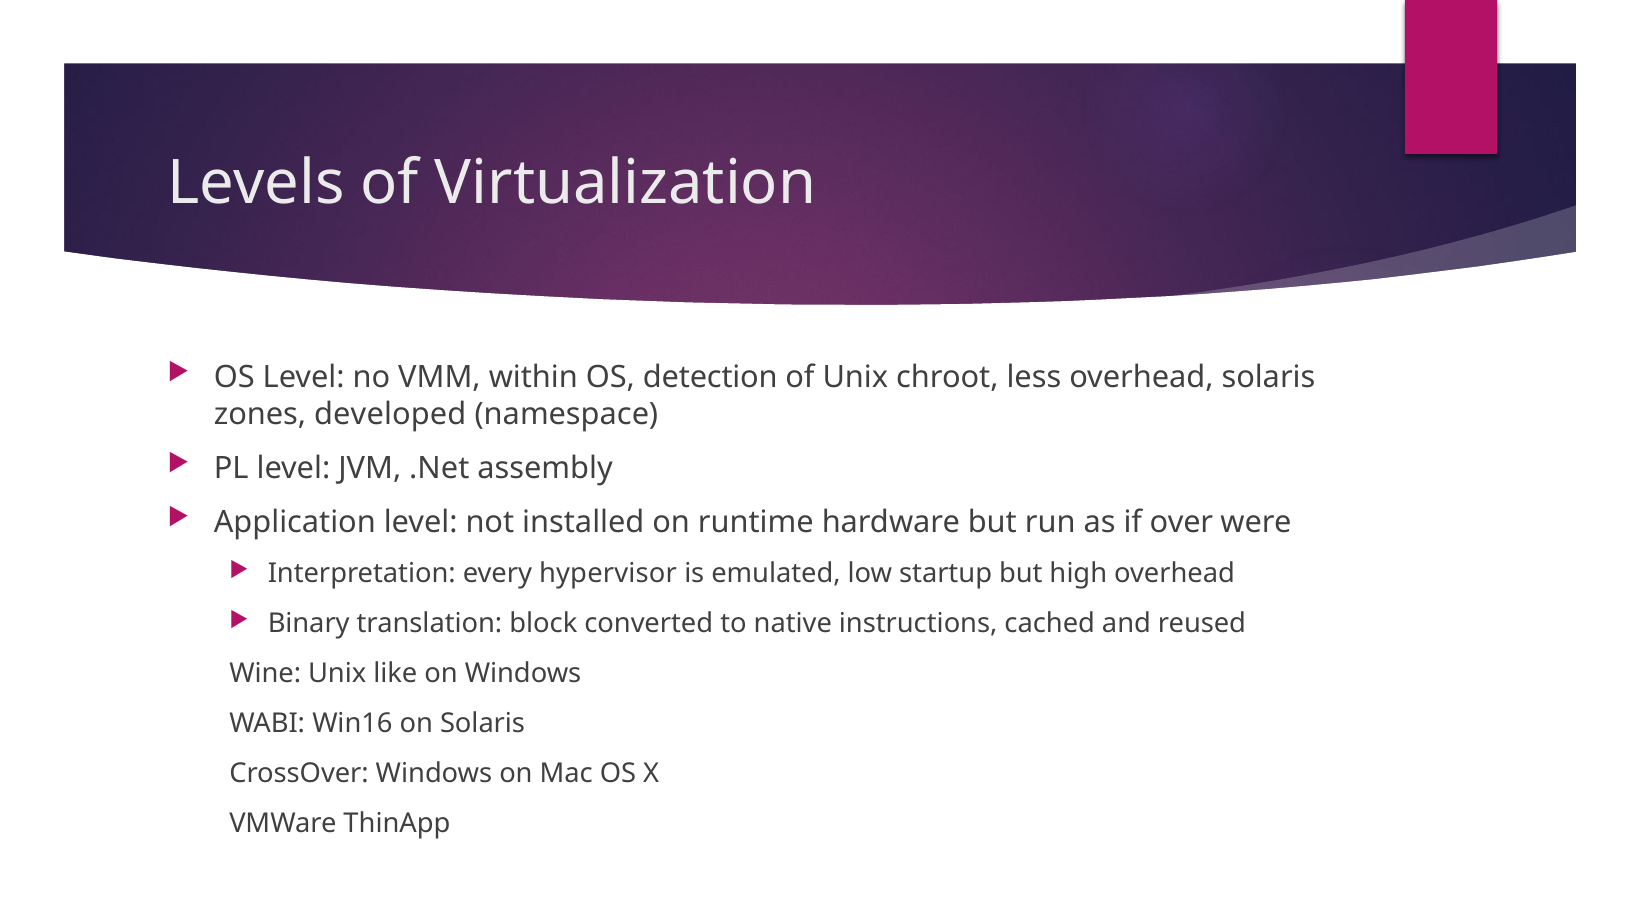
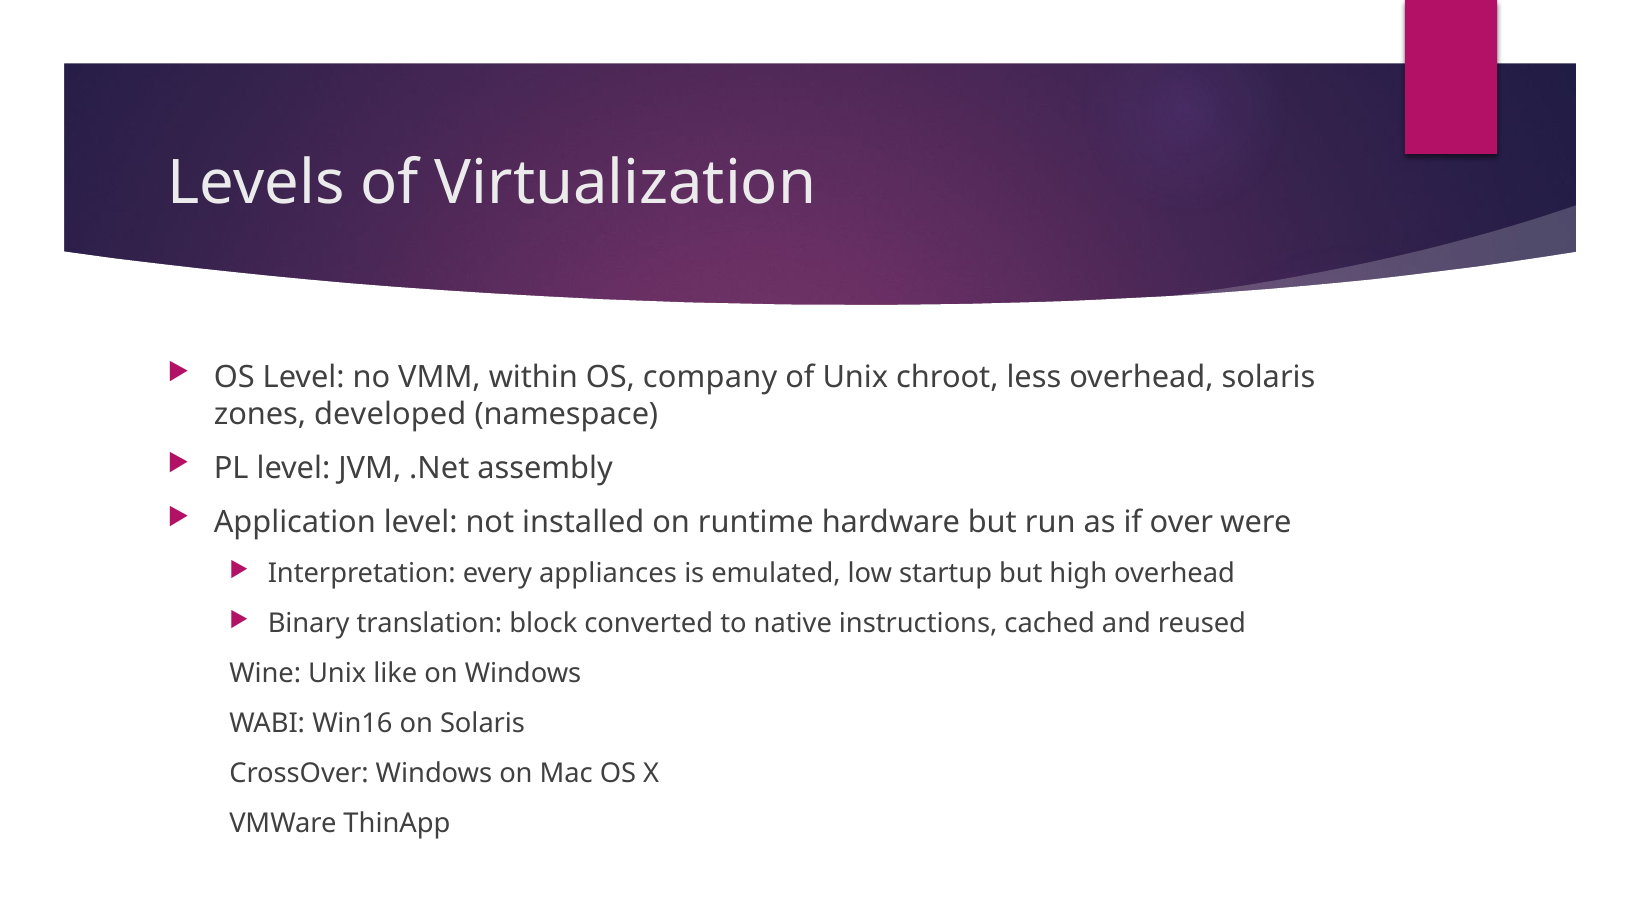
detection: detection -> company
hypervisor: hypervisor -> appliances
